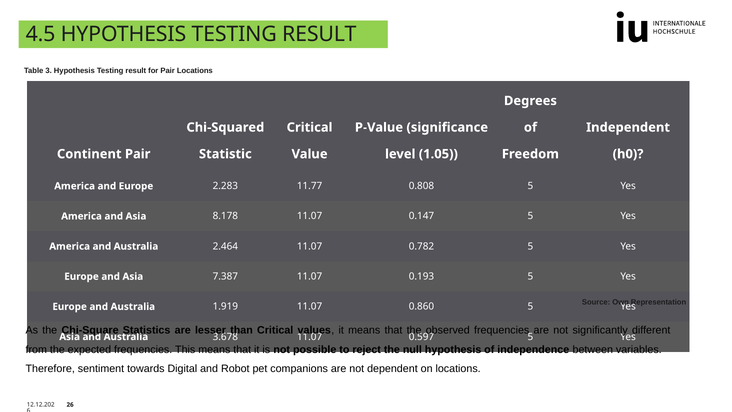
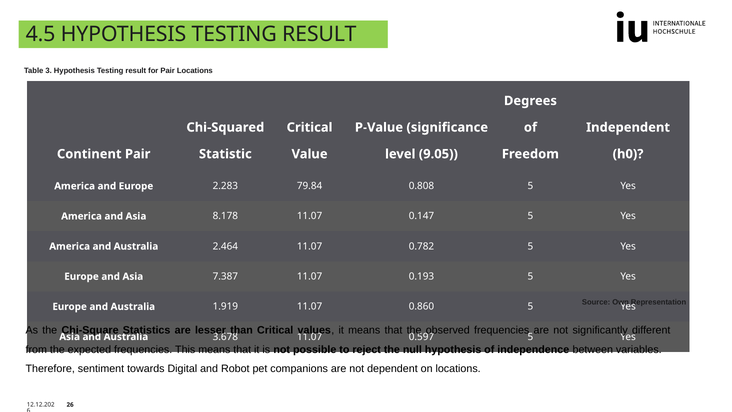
1.05: 1.05 -> 9.05
11.77: 11.77 -> 79.84
